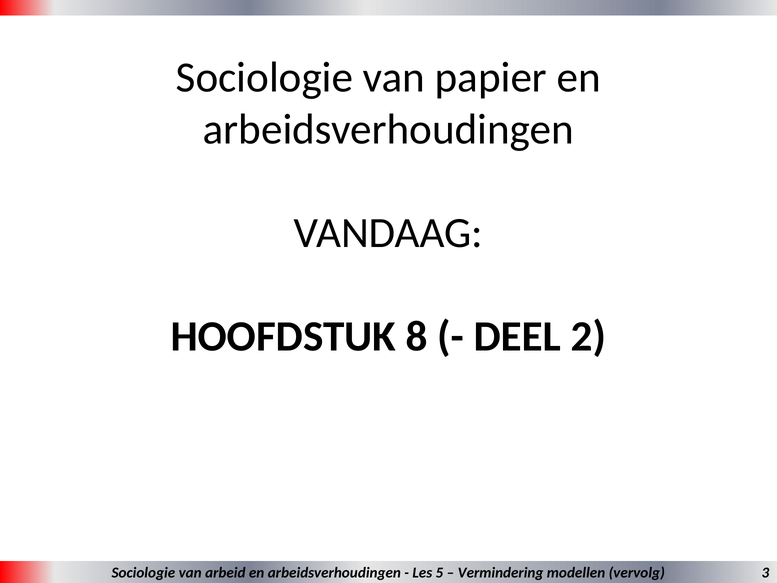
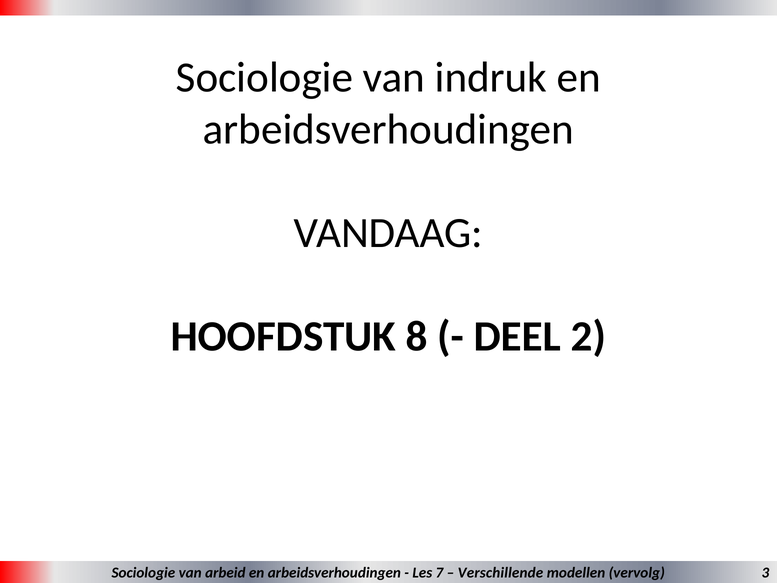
papier: papier -> indruk
5: 5 -> 7
Vermindering: Vermindering -> Verschillende
